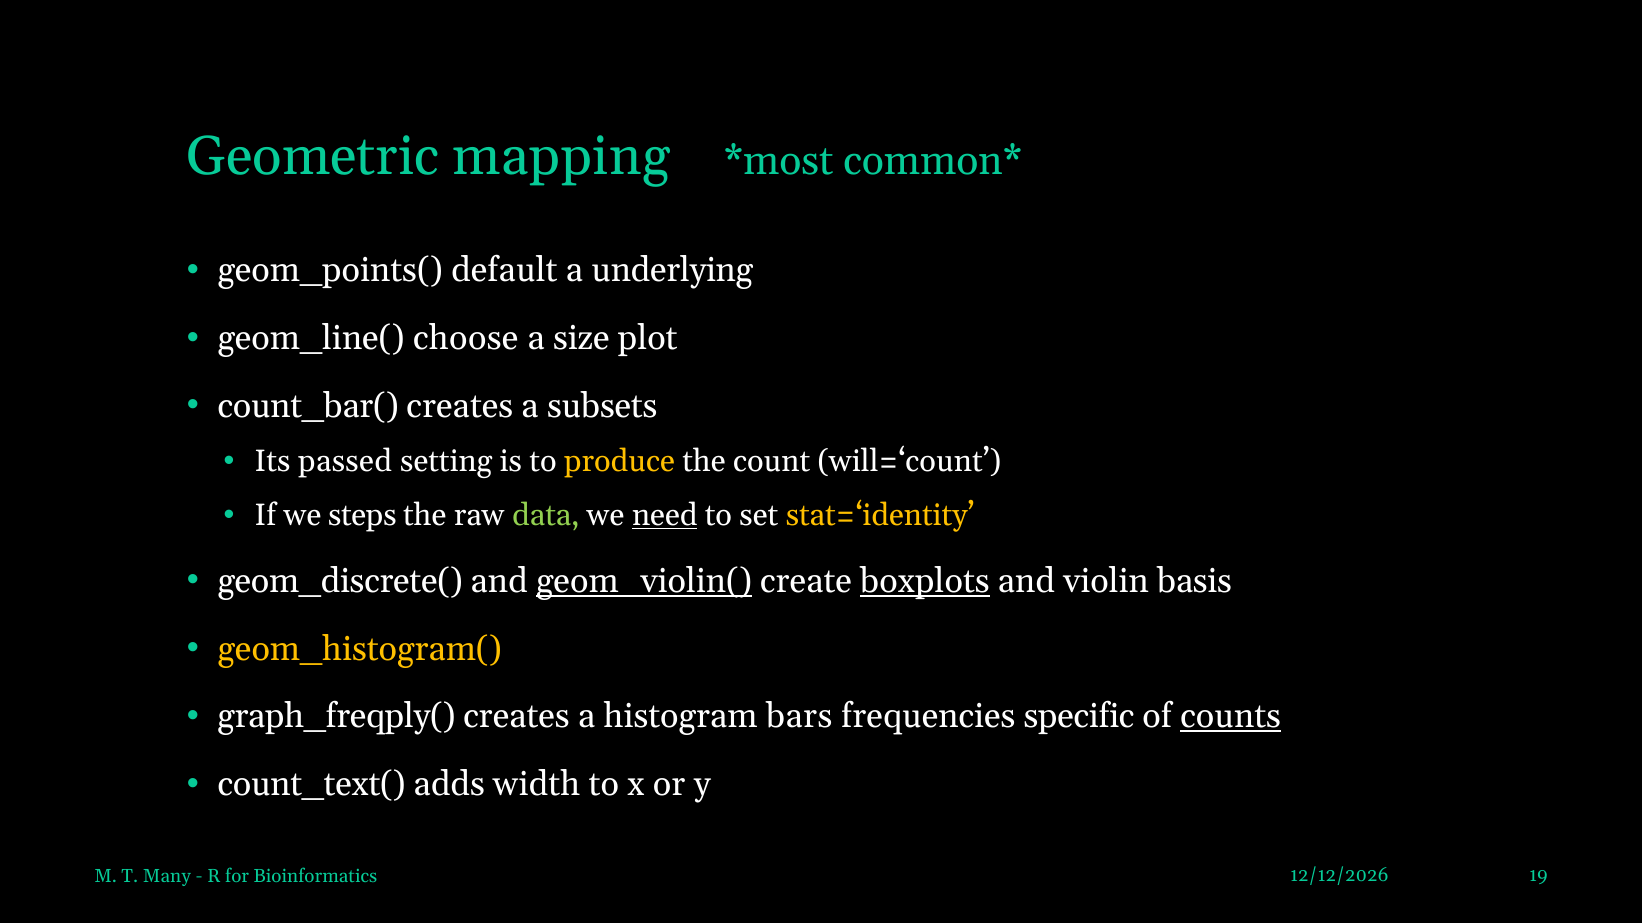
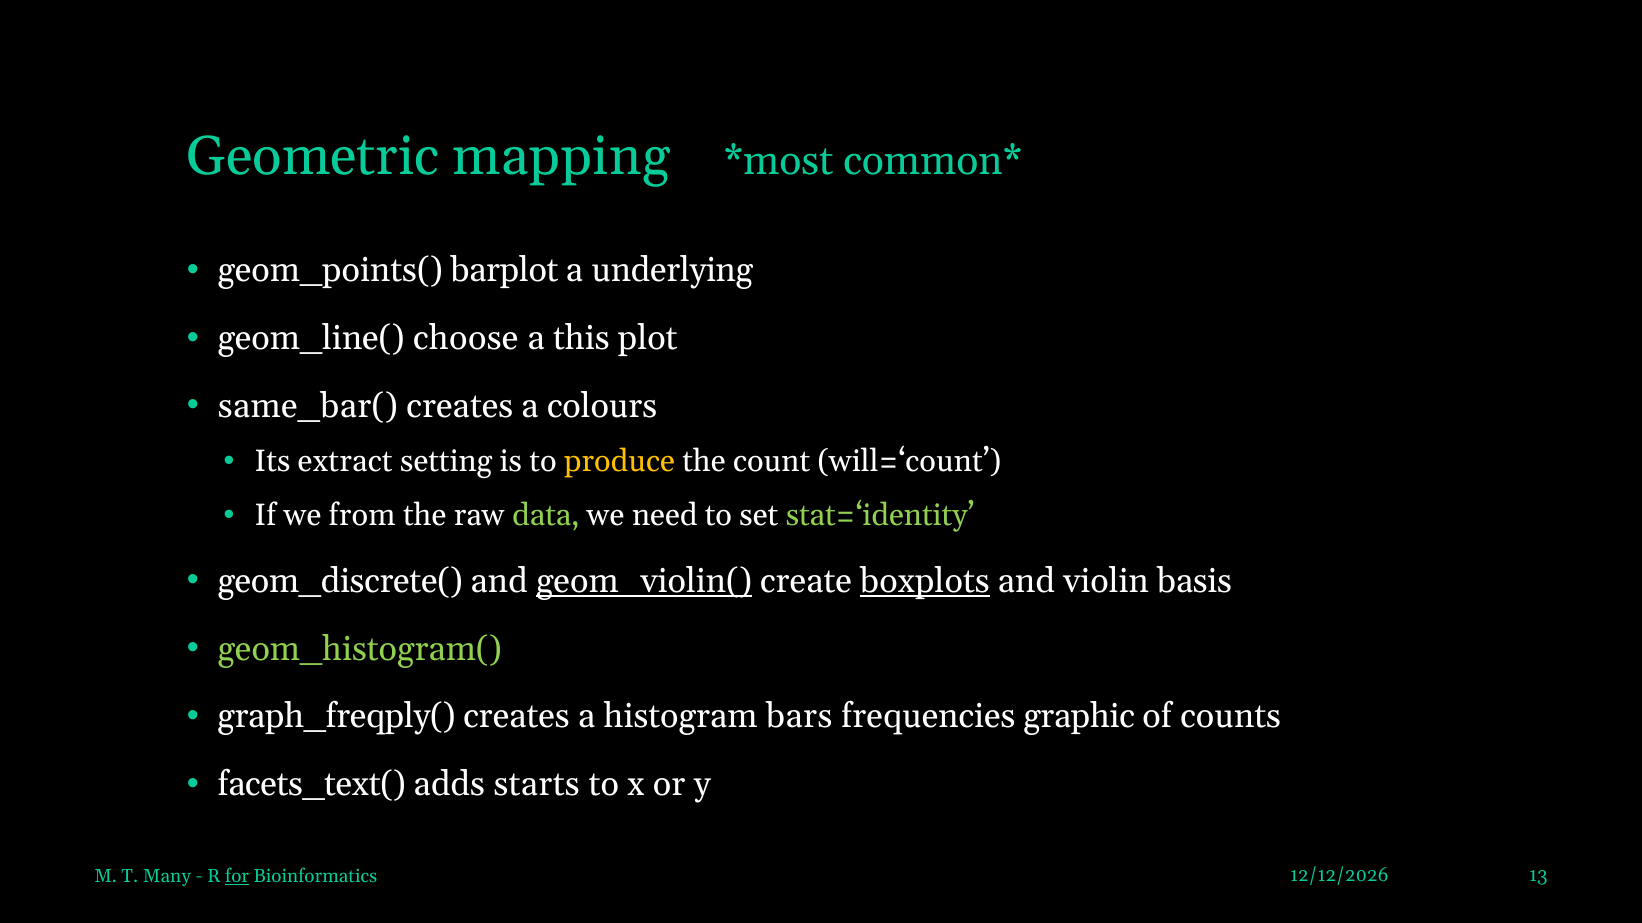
default: default -> barplot
size: size -> this
count_bar(: count_bar( -> same_bar(
subsets: subsets -> colours
passed: passed -> extract
steps: steps -> from
need underline: present -> none
stat=‘identity colour: yellow -> light green
geom_histogram( colour: yellow -> light green
specific: specific -> graphic
counts underline: present -> none
count_text(: count_text( -> facets_text(
width: width -> starts
for underline: none -> present
19: 19 -> 13
